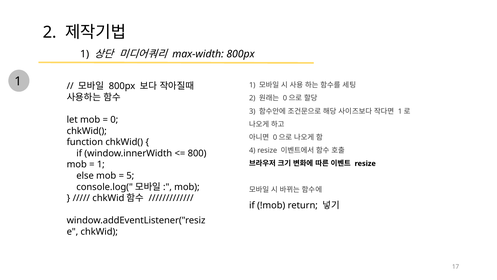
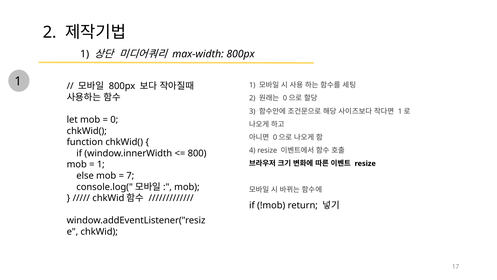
5: 5 -> 7
